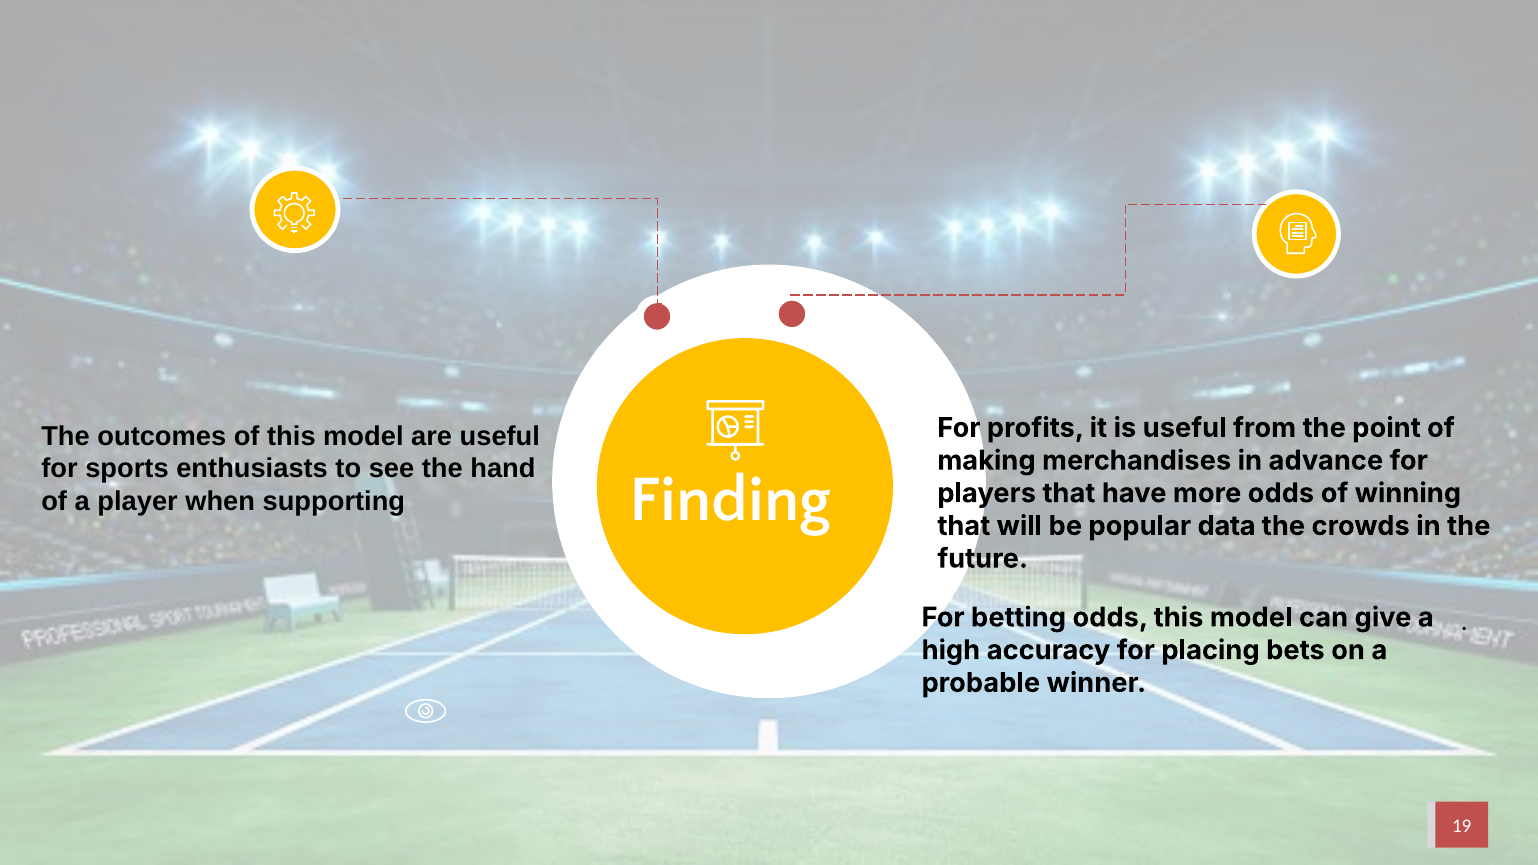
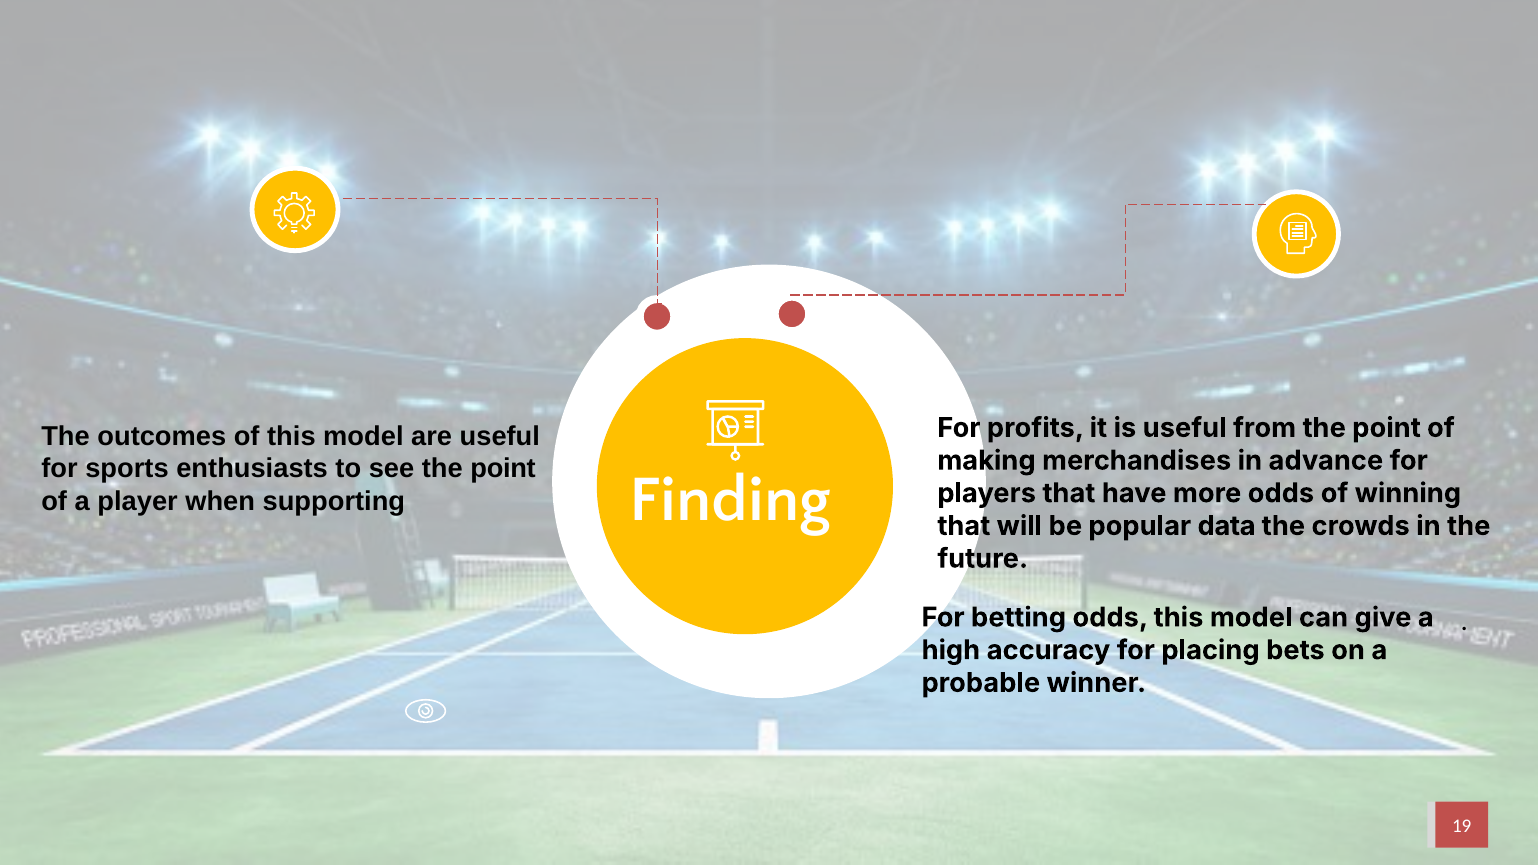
see the hand: hand -> point
